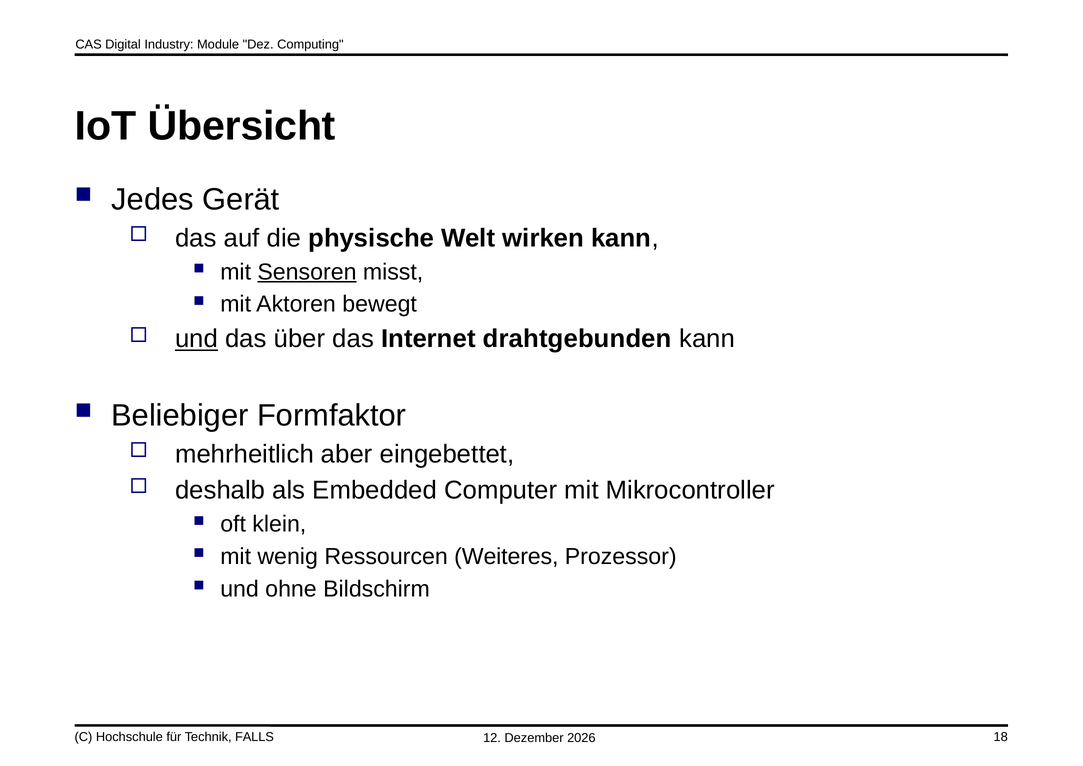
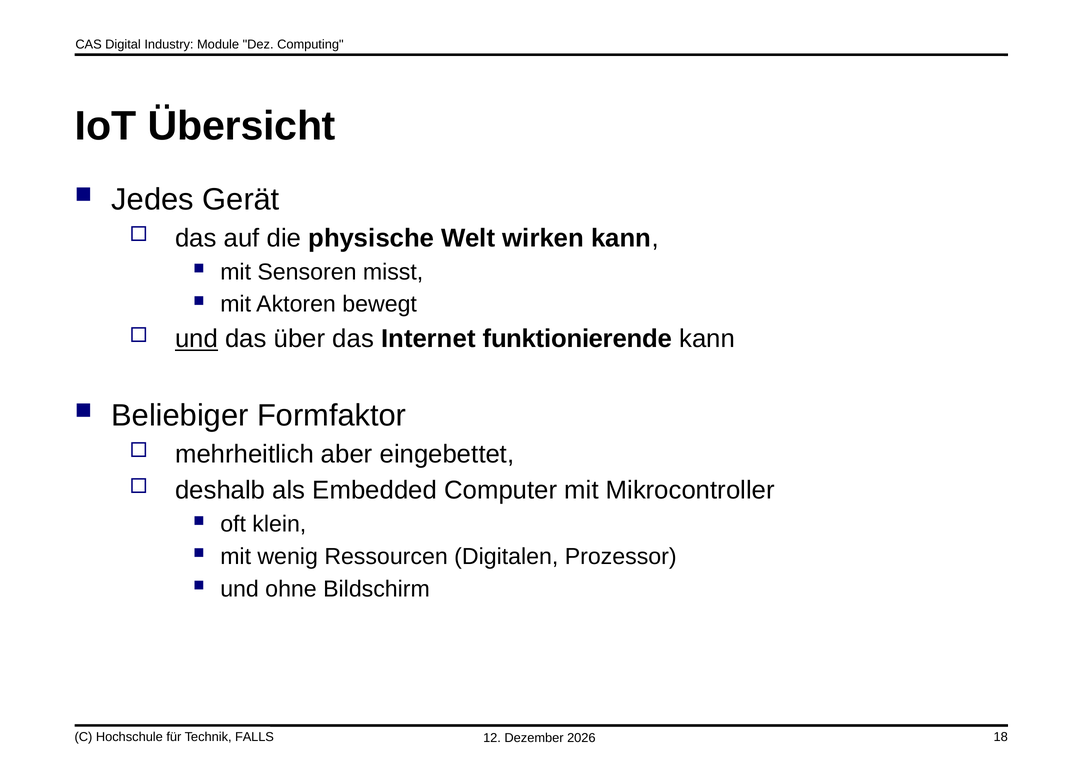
Sensoren underline: present -> none
drahtgebunden: drahtgebunden -> funktionierende
Weiteres: Weiteres -> Digitalen
